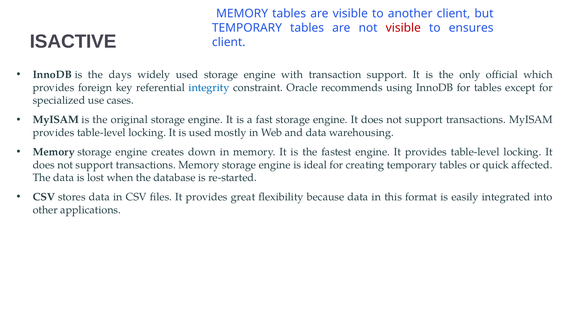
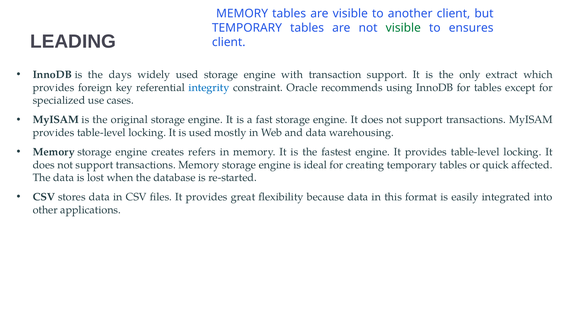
visible at (403, 28) colour: red -> green
ISACTIVE: ISACTIVE -> LEADING
official: official -> extract
down: down -> refers
